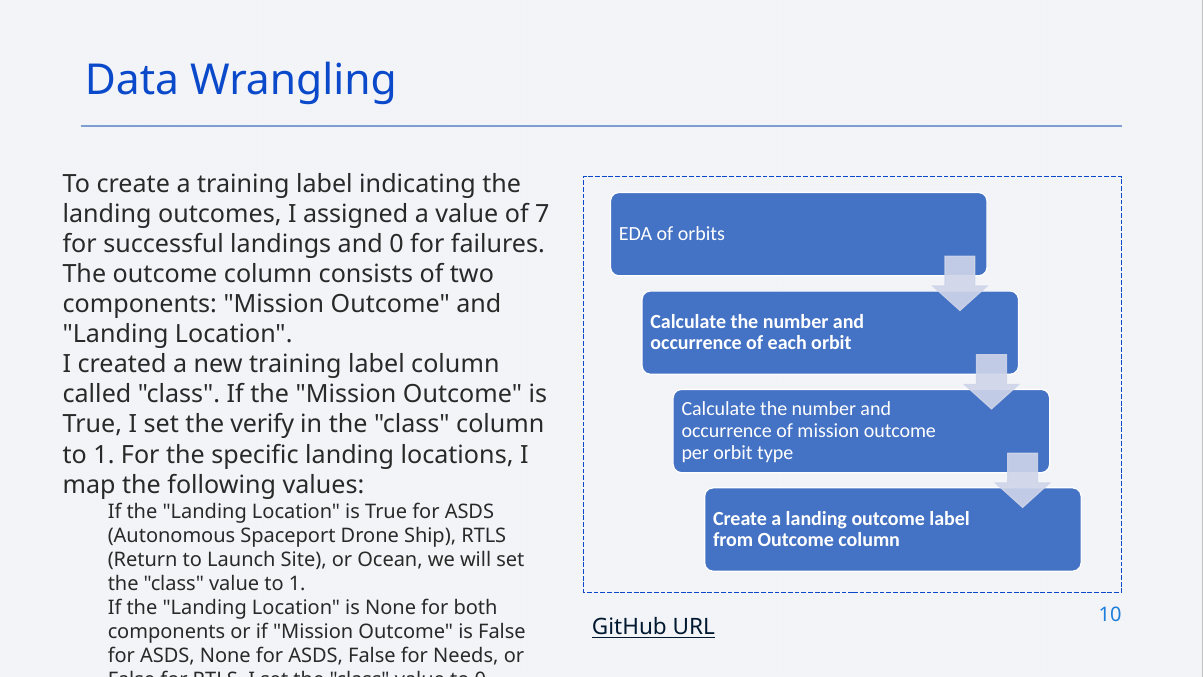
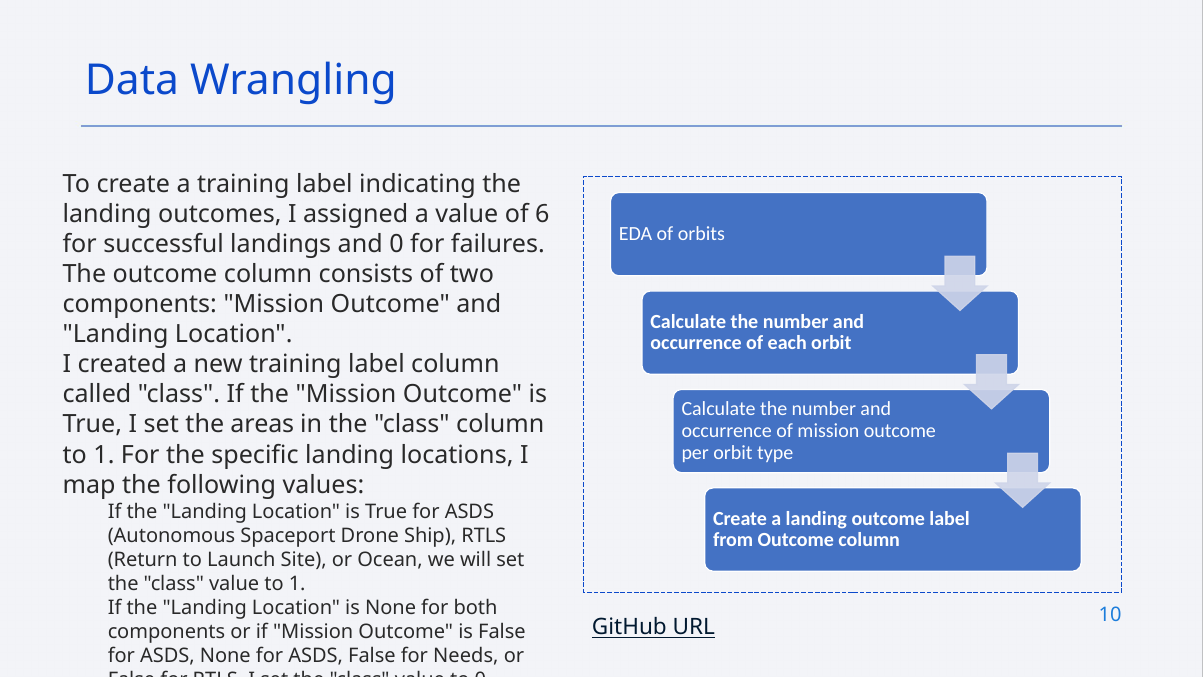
7: 7 -> 6
verify: verify -> areas
